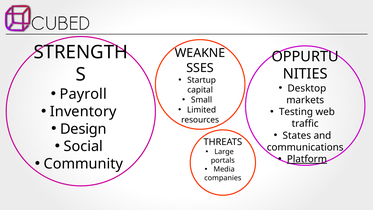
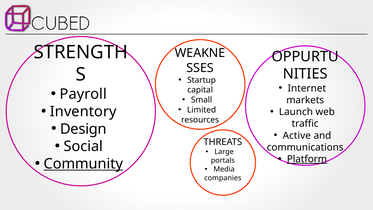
Desktop: Desktop -> Internet
Testing: Testing -> Launch
States: States -> Active
Community underline: none -> present
